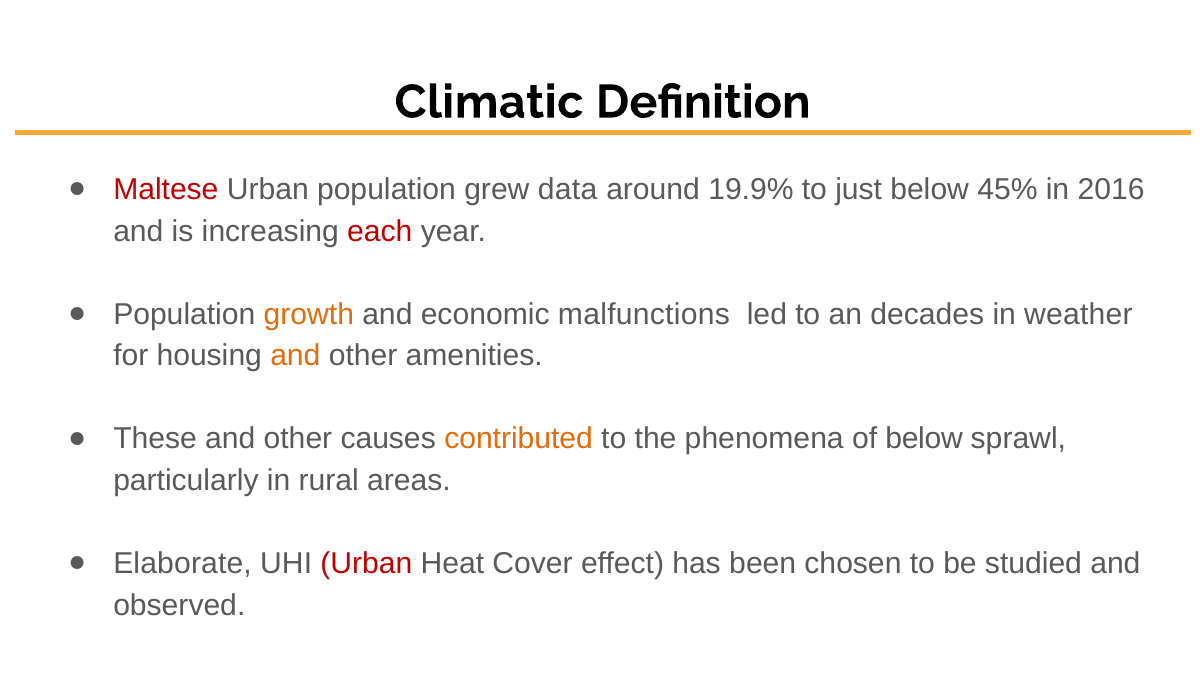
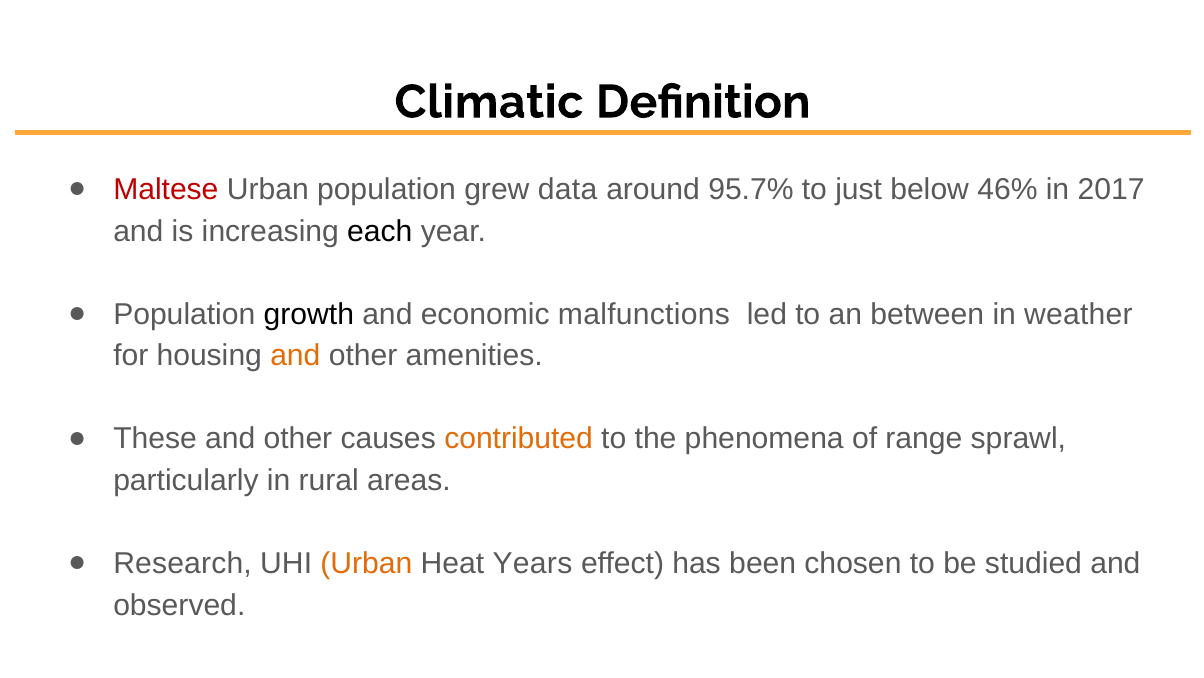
19.9%: 19.9% -> 95.7%
45%: 45% -> 46%
2016: 2016 -> 2017
each colour: red -> black
growth colour: orange -> black
decades: decades -> between
of below: below -> range
Elaborate: Elaborate -> Research
Urban at (366, 563) colour: red -> orange
Cover: Cover -> Years
